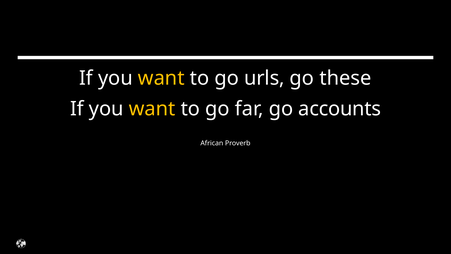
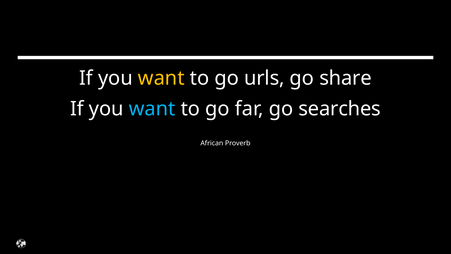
these: these -> share
want at (152, 109) colour: yellow -> light blue
accounts: accounts -> searches
